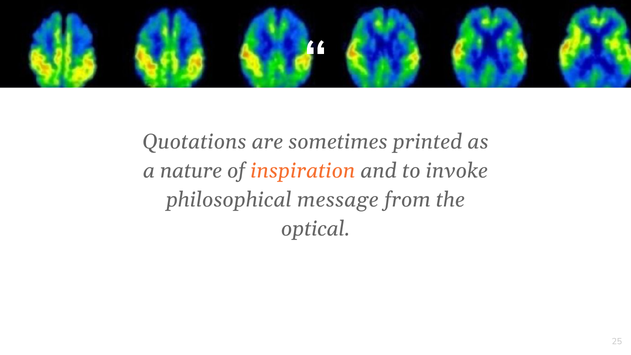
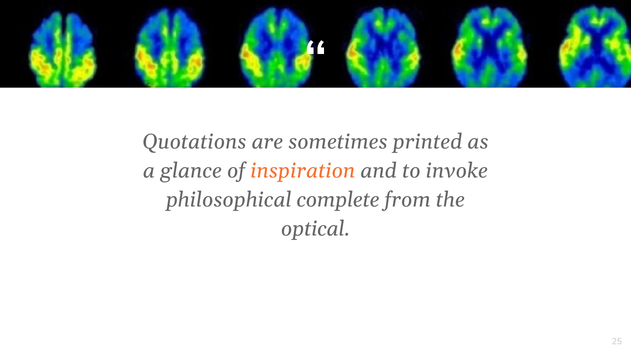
nature: nature -> glance
message: message -> complete
